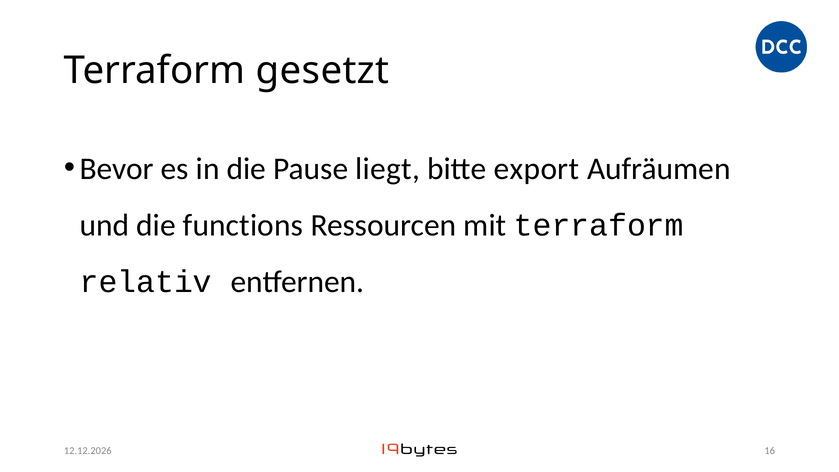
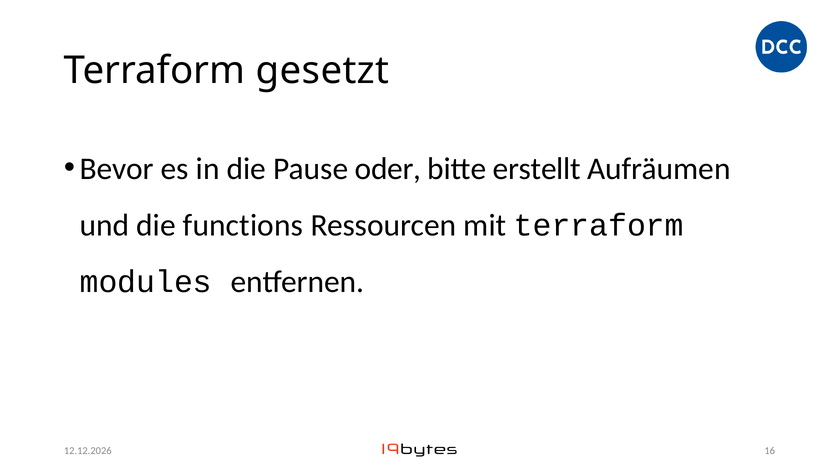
liegt: liegt -> oder
export: export -> erstellt
relativ: relativ -> modules
